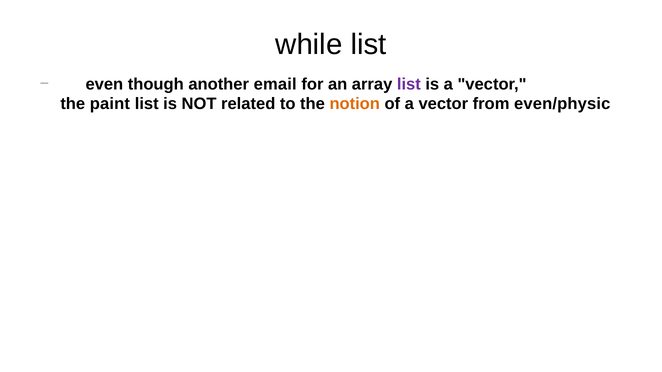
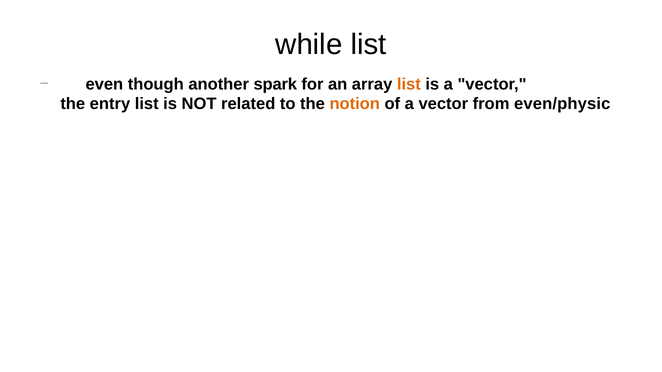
email: email -> spark
list at (409, 84) colour: purple -> orange
paint: paint -> entry
